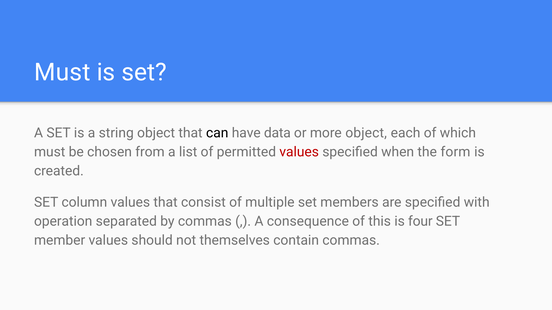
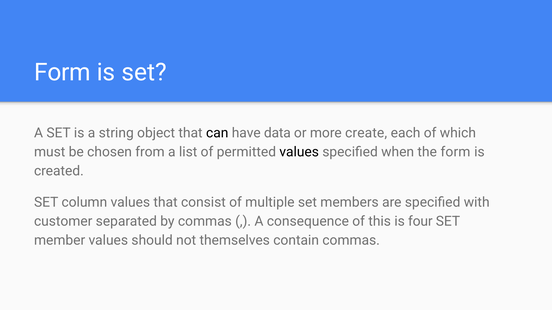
Must at (62, 72): Must -> Form
more object: object -> create
values at (299, 152) colour: red -> black
operation: operation -> customer
